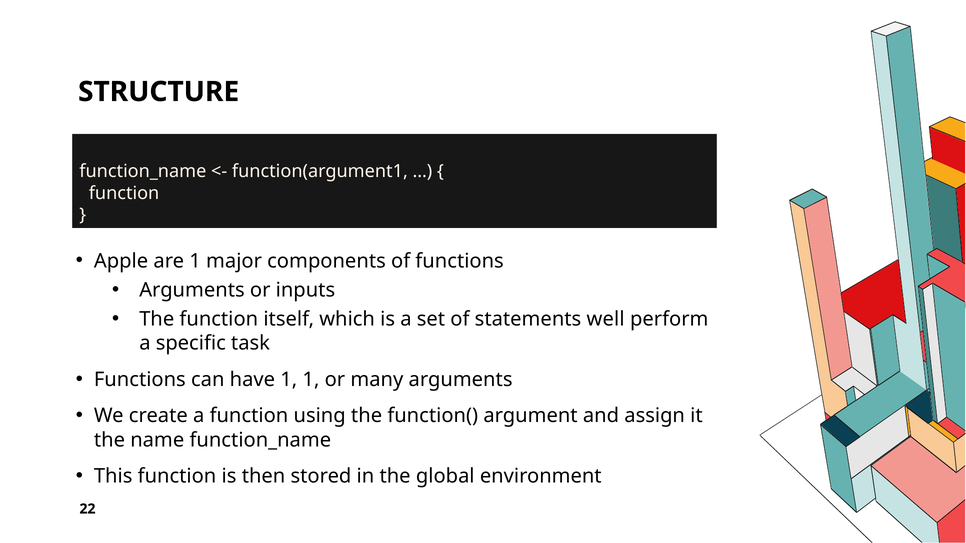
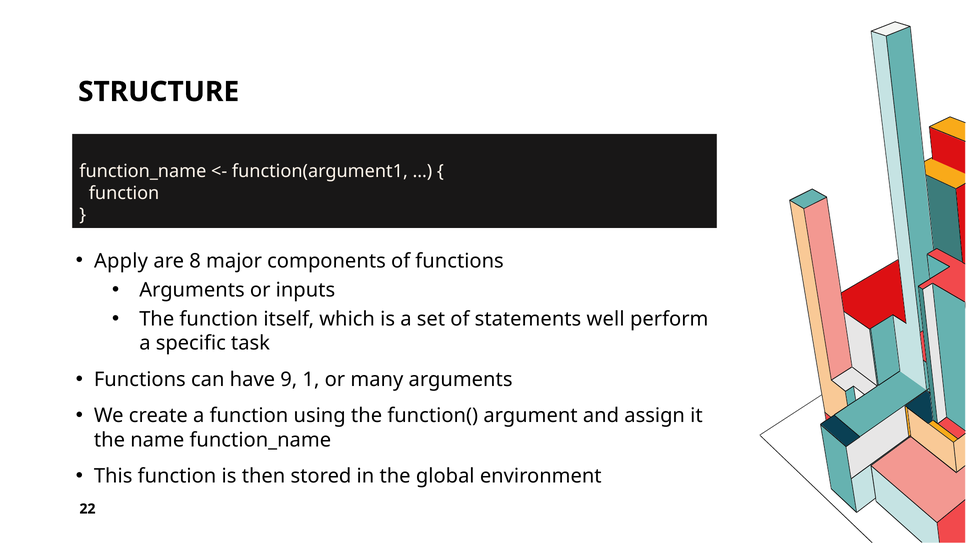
Apple: Apple -> Apply
are 1: 1 -> 8
have 1: 1 -> 9
